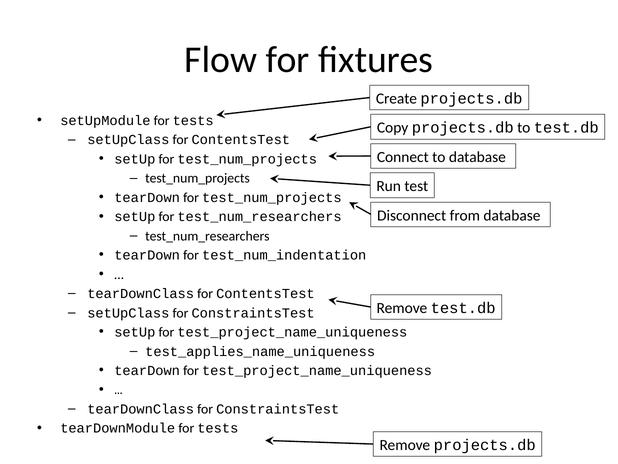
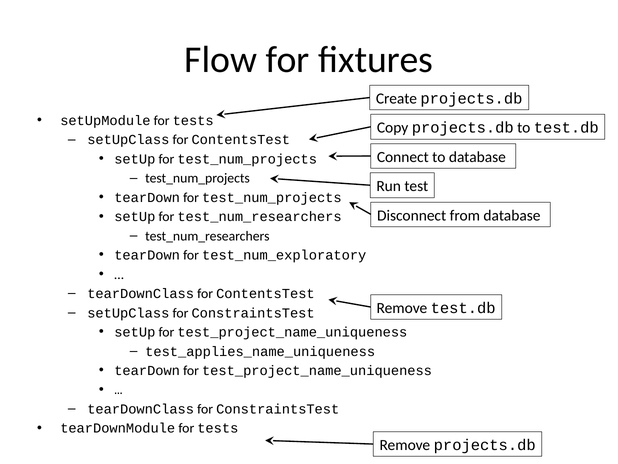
test_num_indentation: test_num_indentation -> test_num_exploratory
